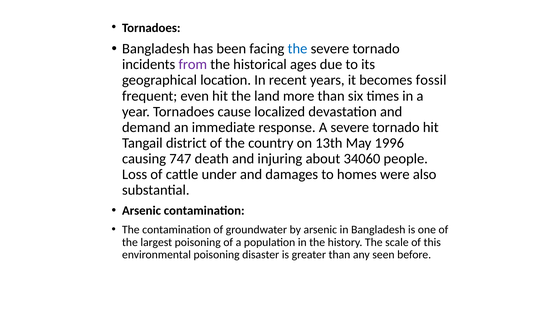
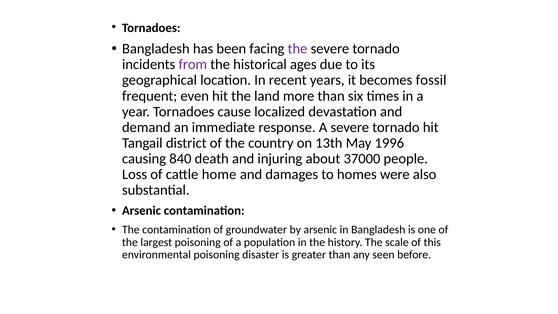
the at (298, 49) colour: blue -> purple
747: 747 -> 840
34060: 34060 -> 37000
under: under -> home
